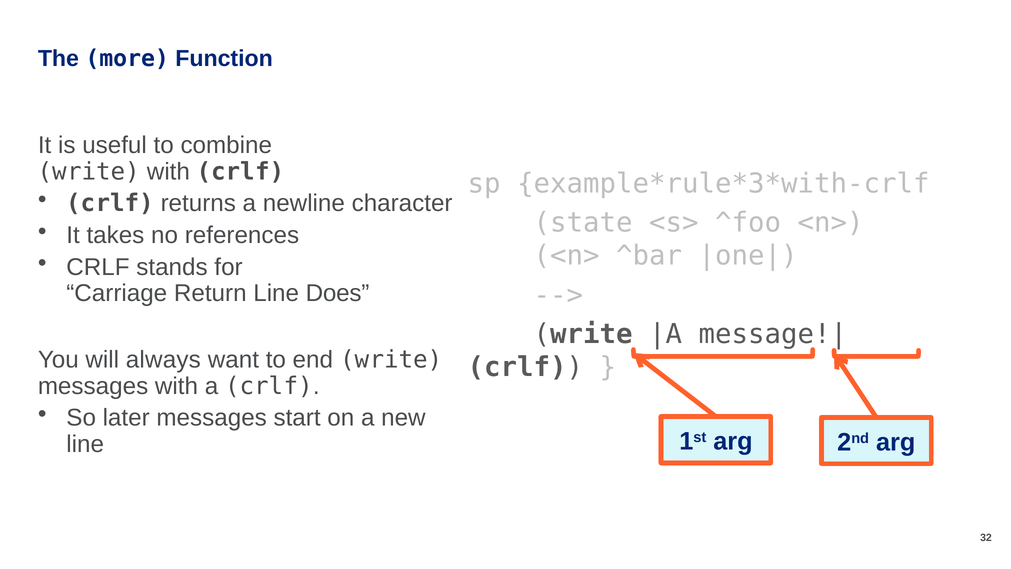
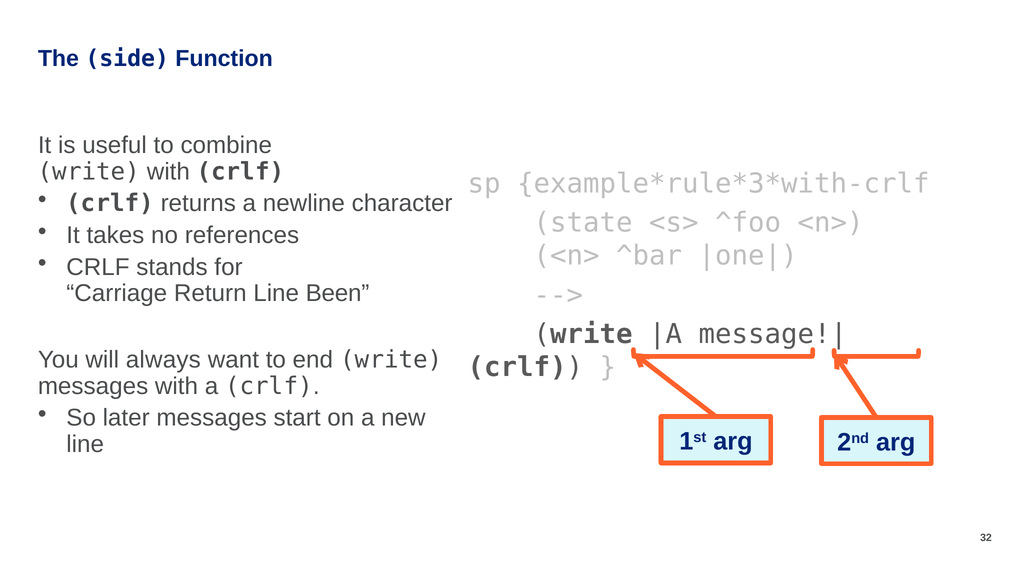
more: more -> side
Does: Does -> Been
